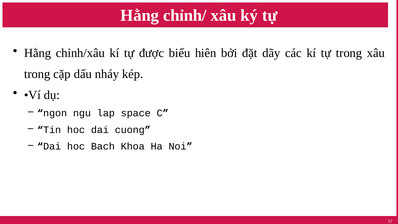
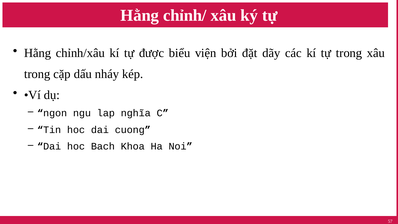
hiên: hiên -> viện
space: space -> nghĩa
